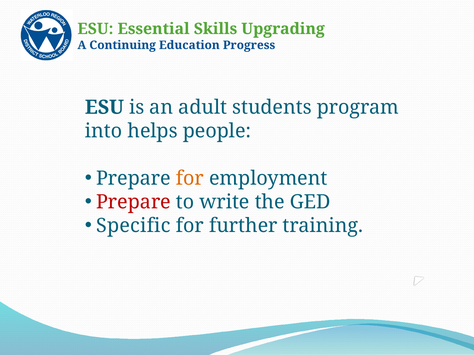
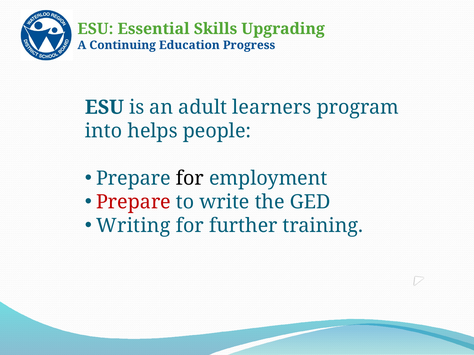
students: students -> learners
for at (190, 179) colour: orange -> black
Specific: Specific -> Writing
